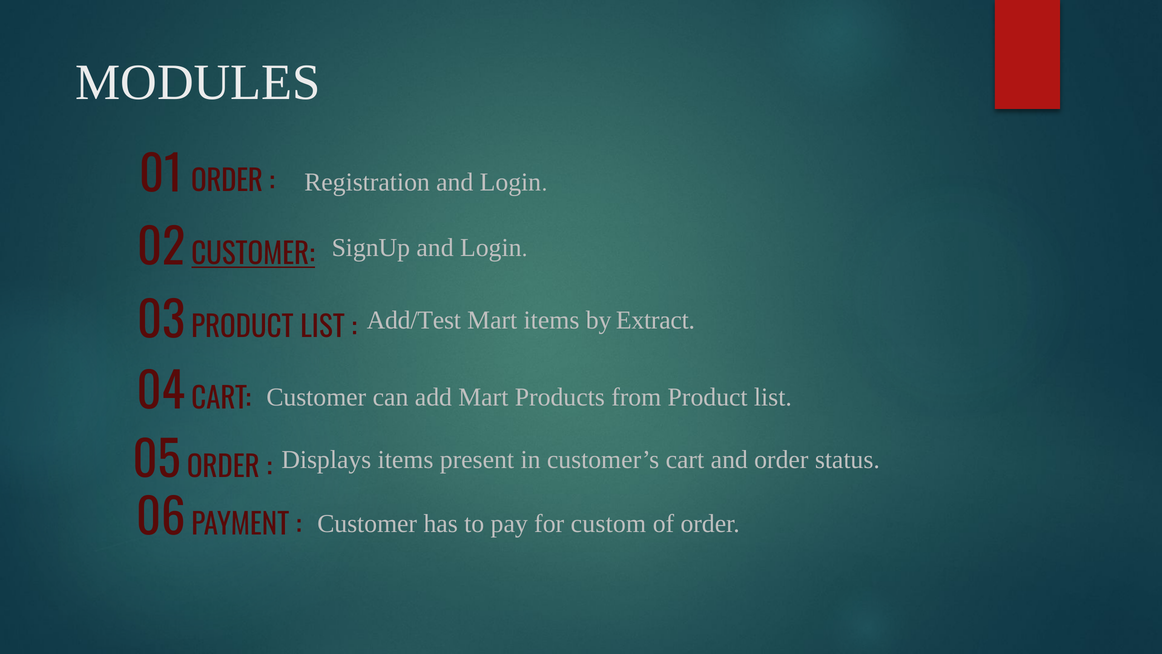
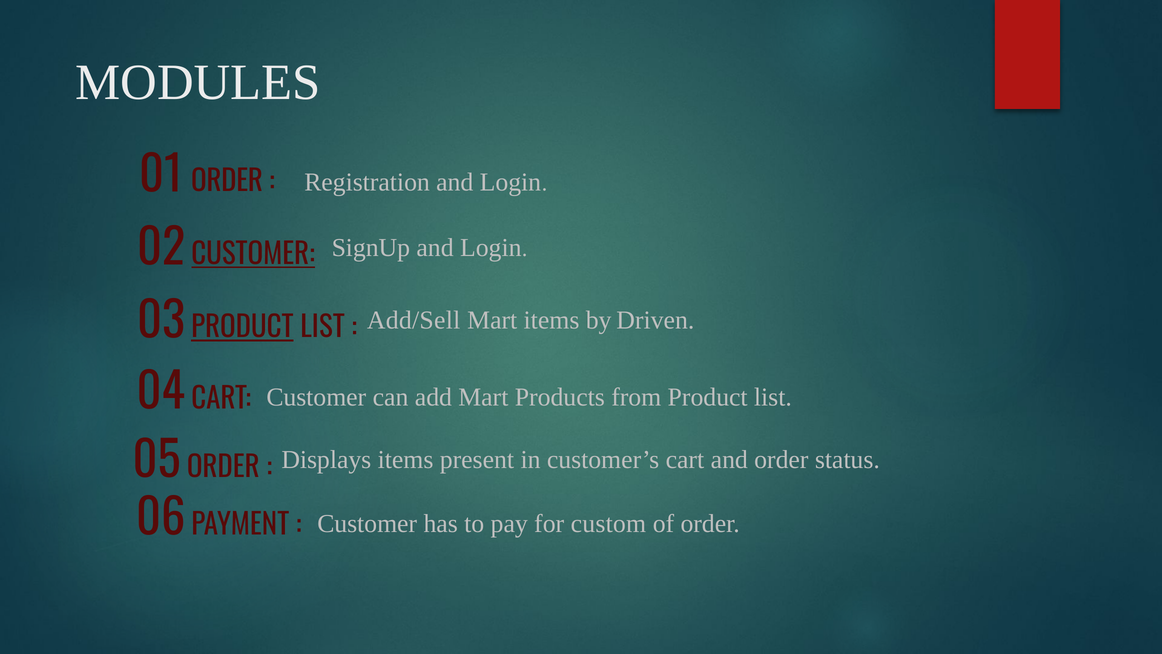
PRODUCT at (242, 328) underline: none -> present
Add/Test: Add/Test -> Add/Sell
Extract: Extract -> Driven
